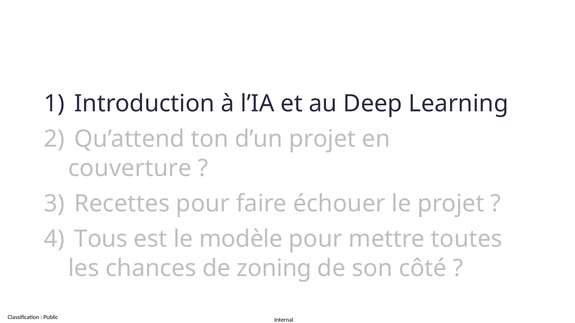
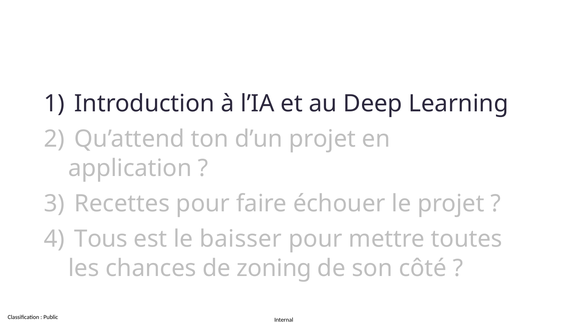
couverture: couverture -> application
modèle: modèle -> baisser
